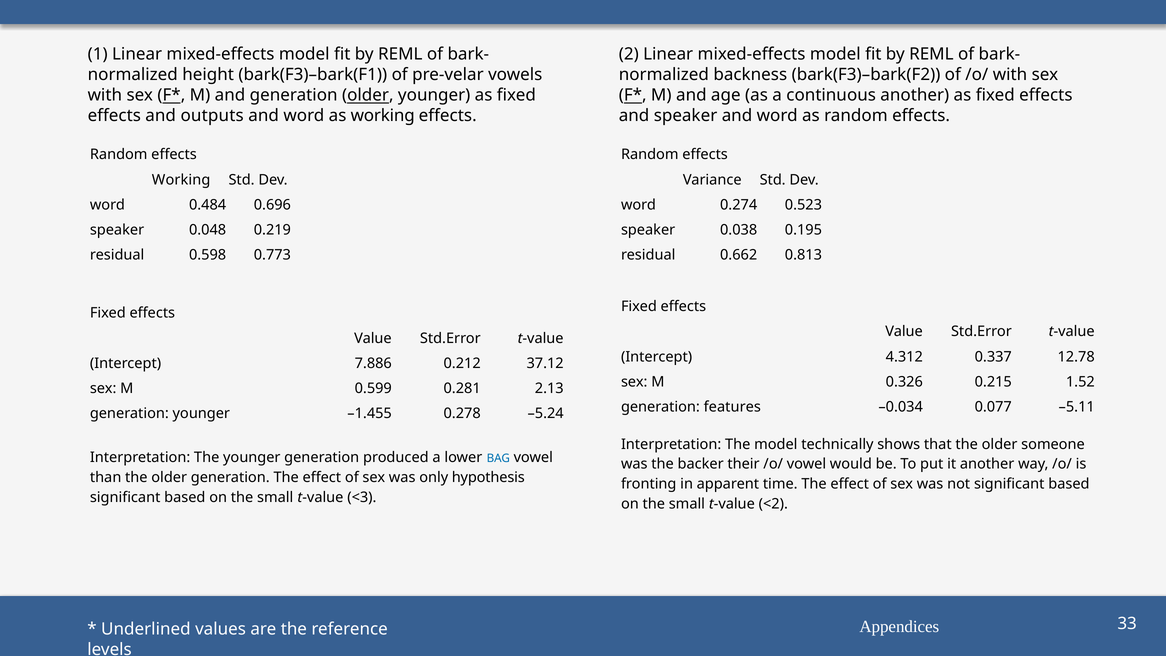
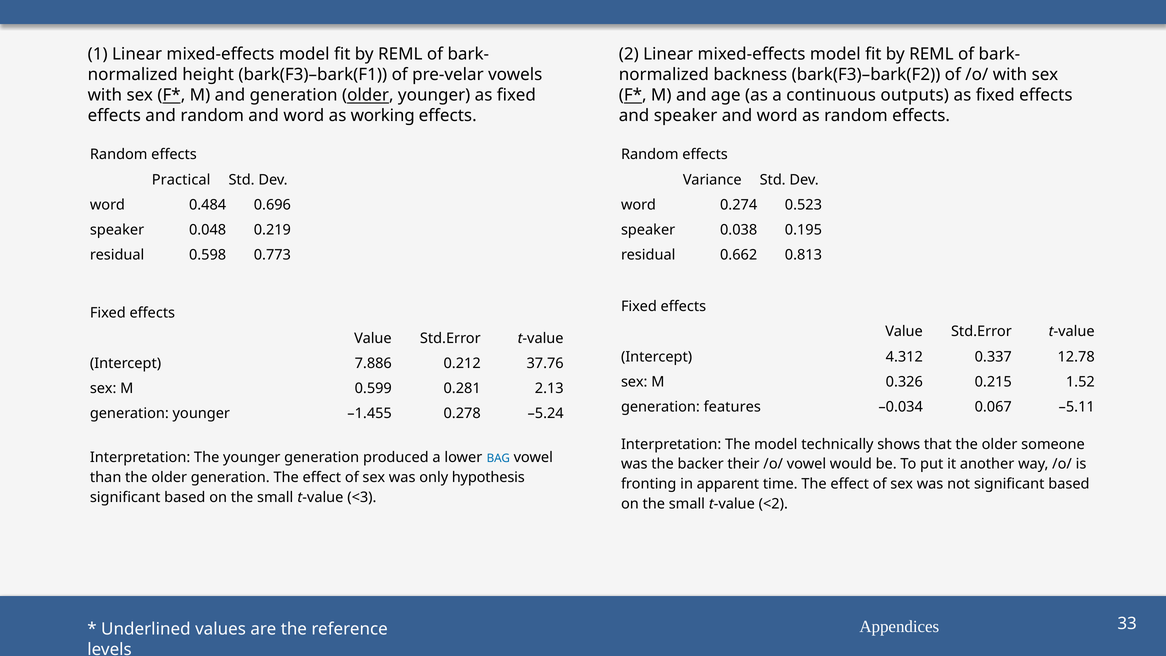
continuous another: another -> outputs
and outputs: outputs -> random
Working at (181, 180): Working -> Practical
37.12: 37.12 -> 37.76
0.077: 0.077 -> 0.067
